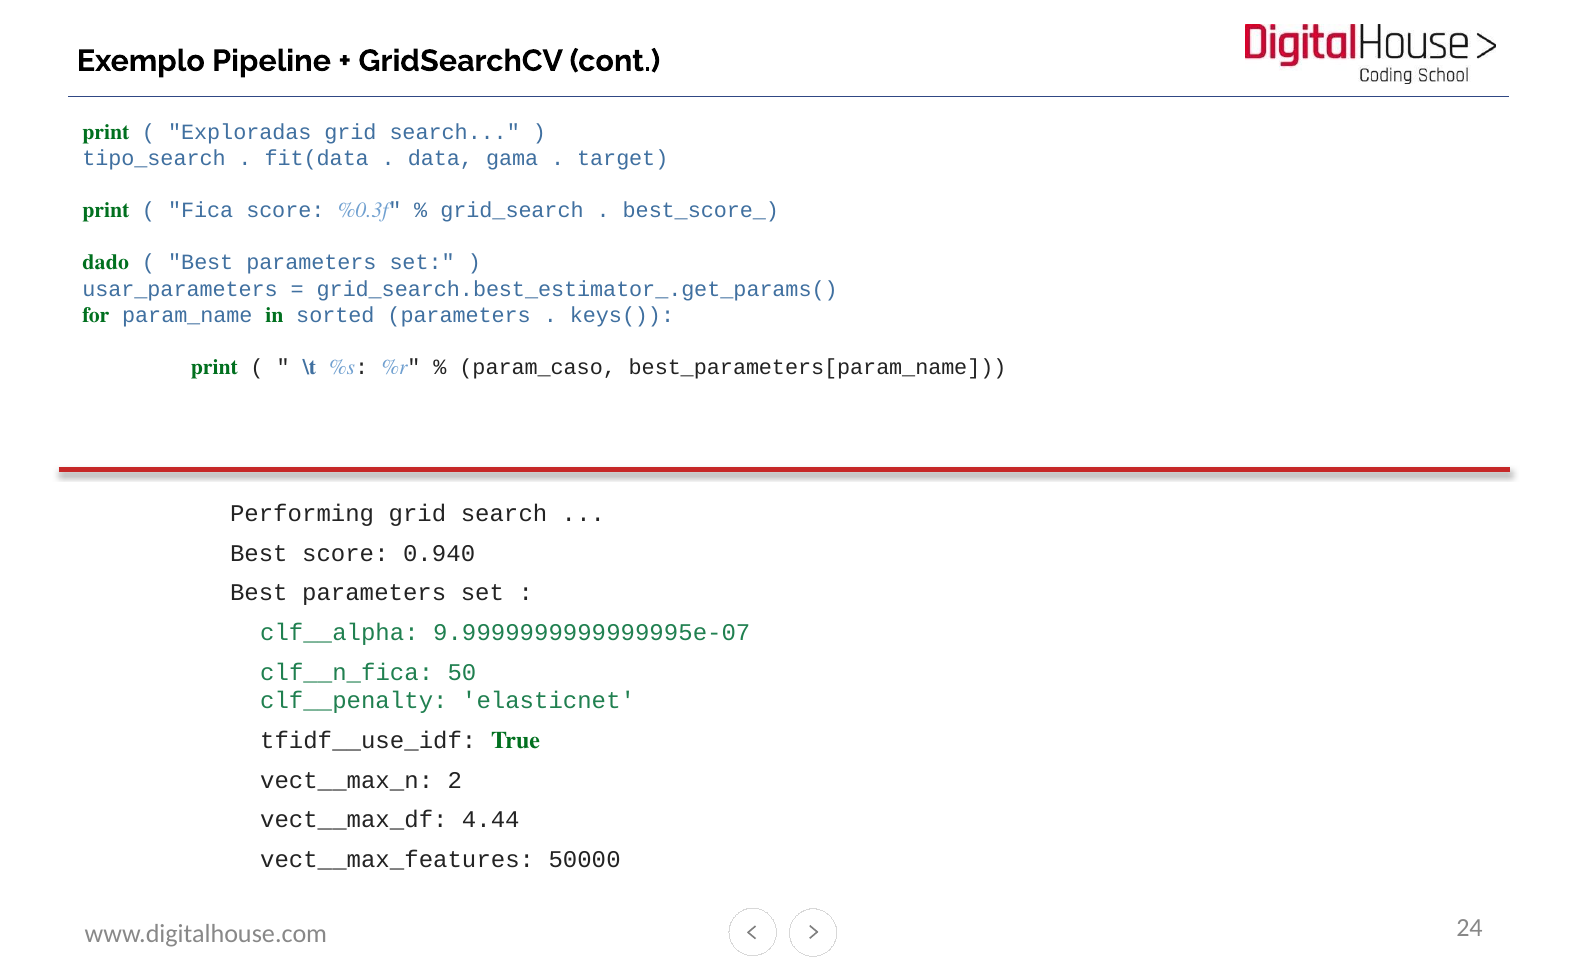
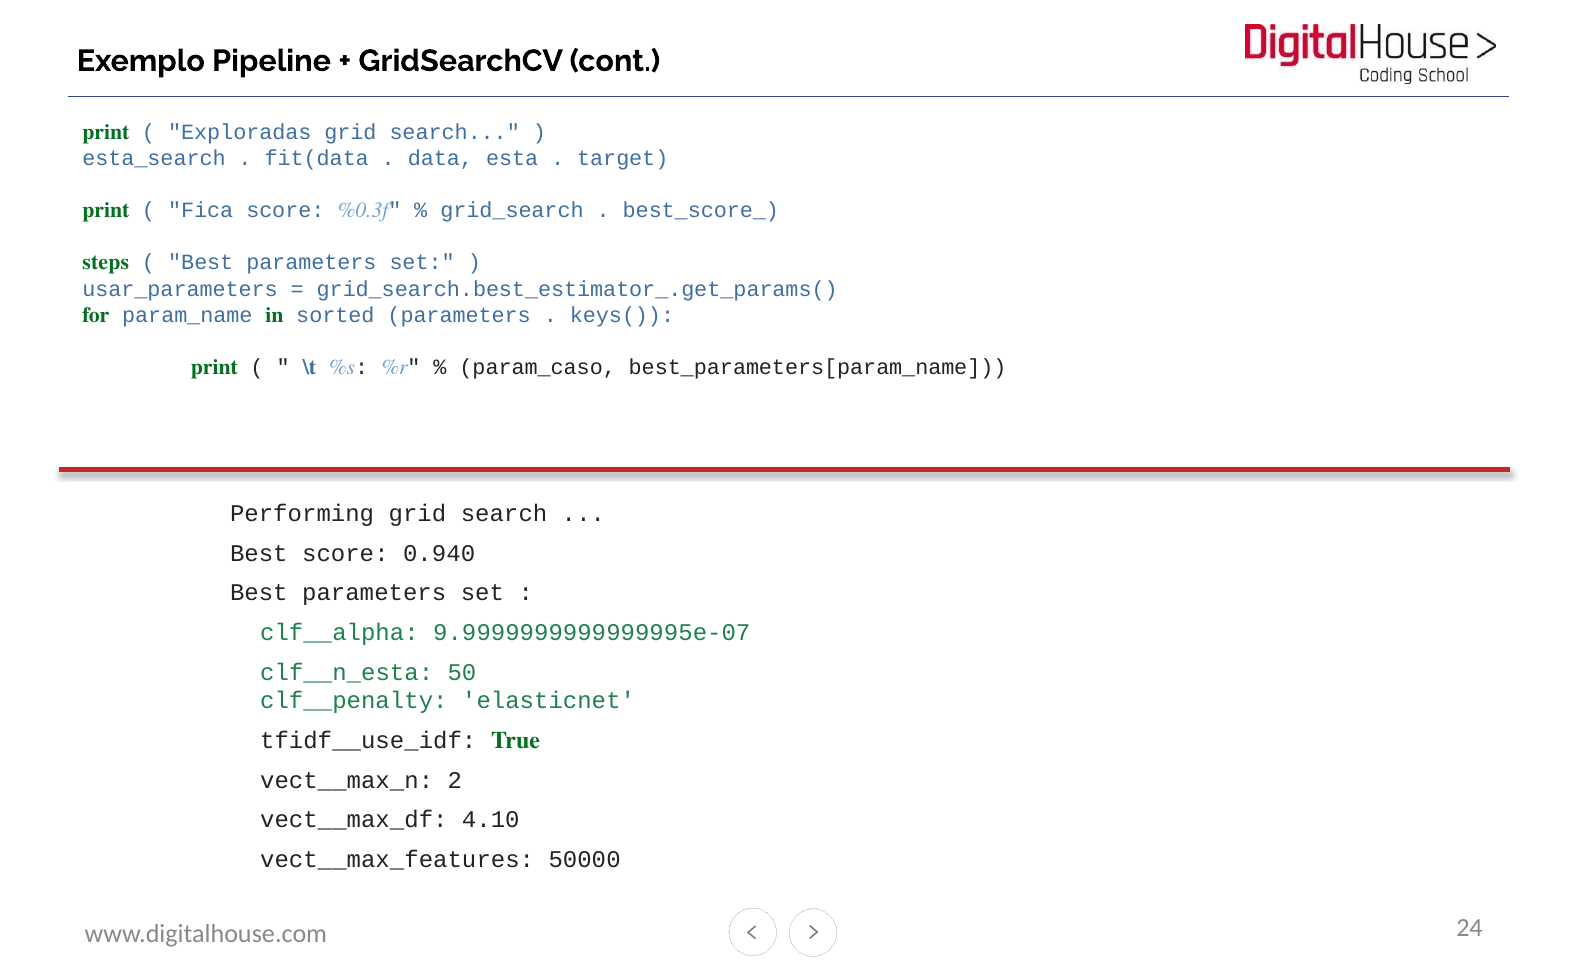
tipo_search: tipo_search -> esta_search
gama: gama -> esta
dado: dado -> steps
clf__n_fica: clf__n_fica -> clf__n_esta
4.44: 4.44 -> 4.10
